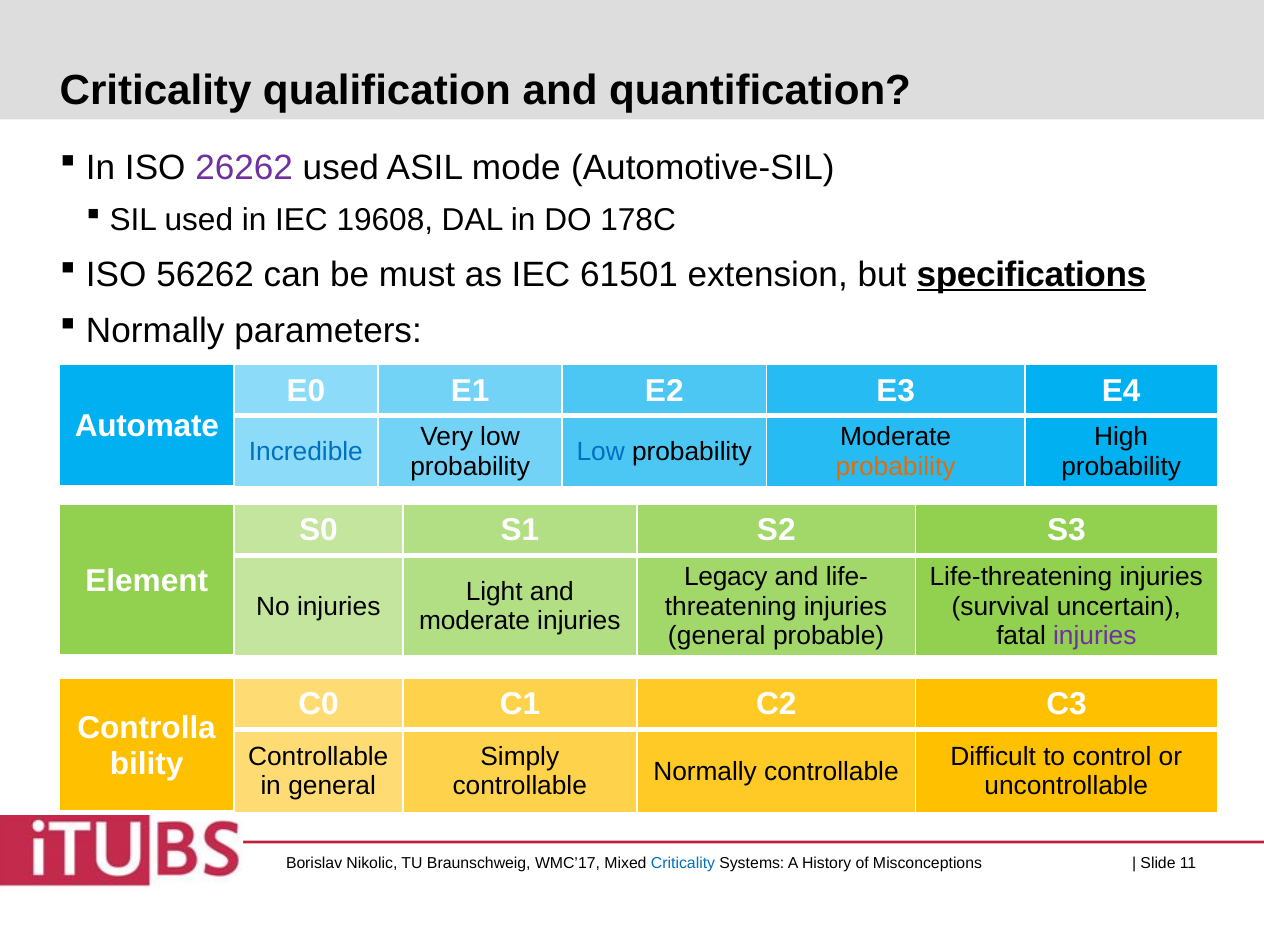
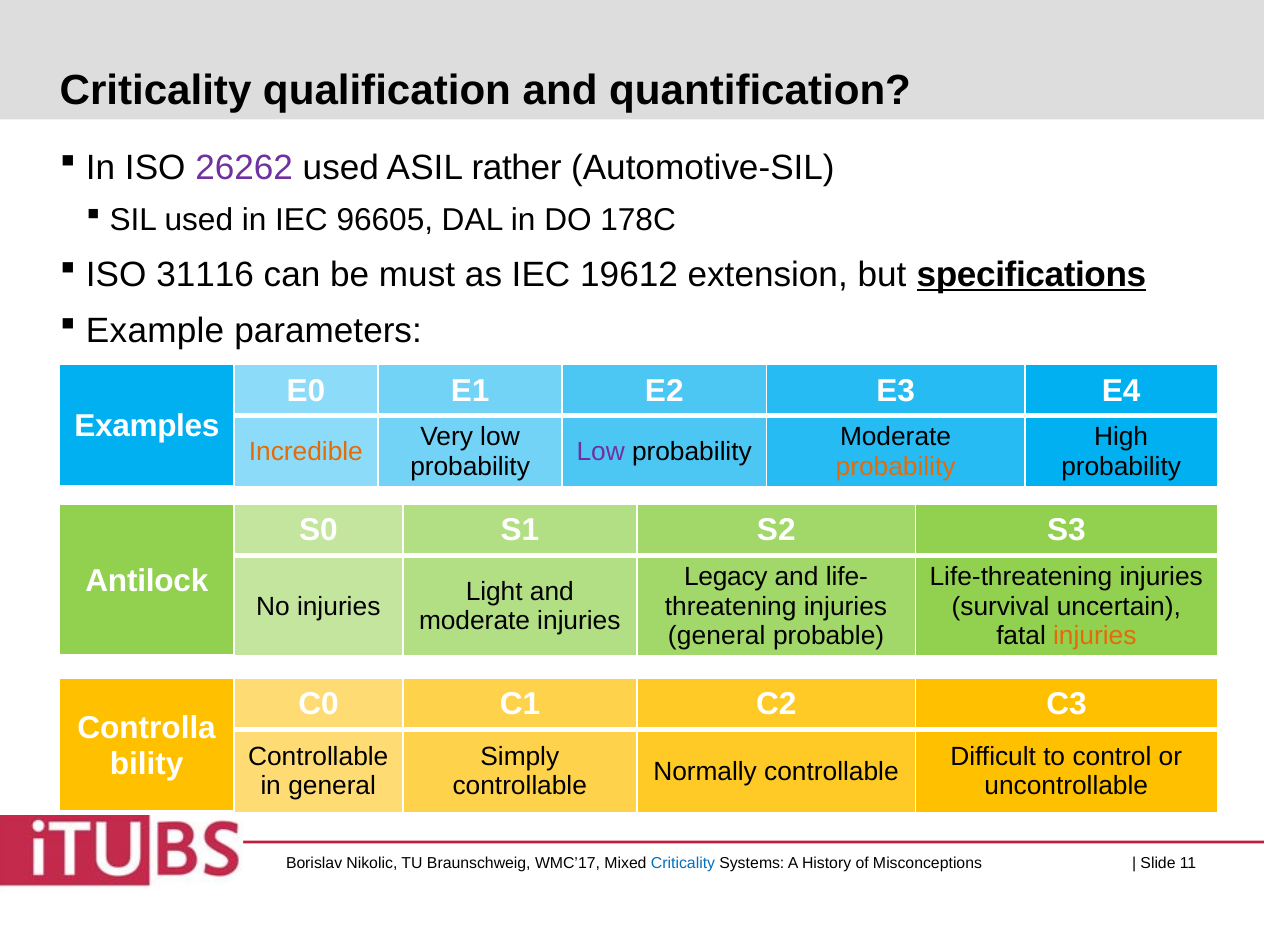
mode: mode -> rather
19608: 19608 -> 96605
56262: 56262 -> 31116
61501: 61501 -> 19612
Normally at (155, 331): Normally -> Example
Automate: Automate -> Examples
Incredible colour: blue -> orange
Low at (601, 452) colour: blue -> purple
Element: Element -> Antilock
injuries at (1095, 636) colour: purple -> orange
